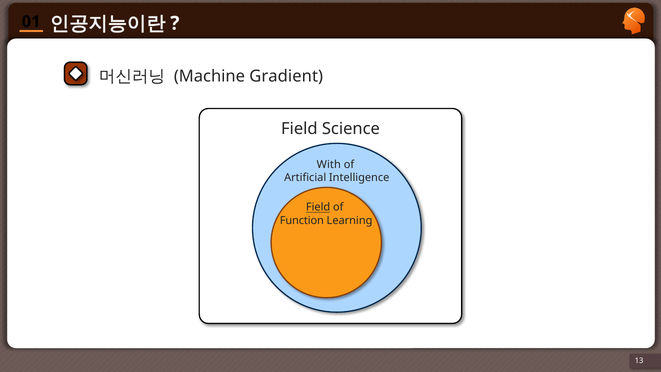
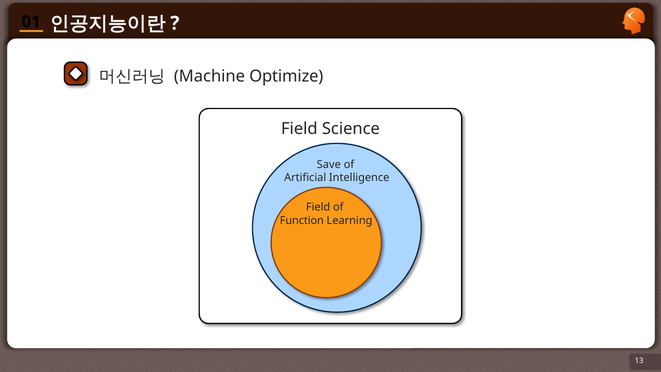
Gradient: Gradient -> Optimize
With: With -> Save
Field at (318, 207) underline: present -> none
